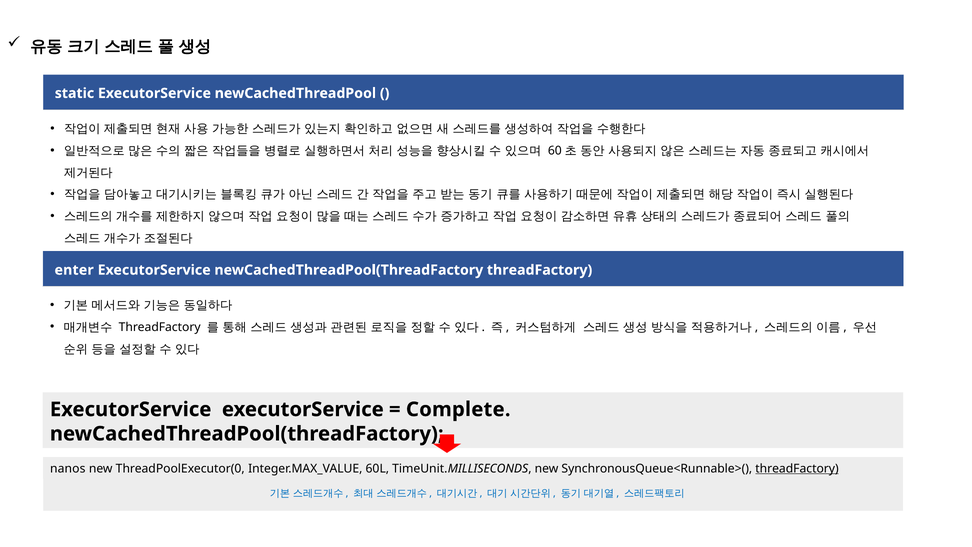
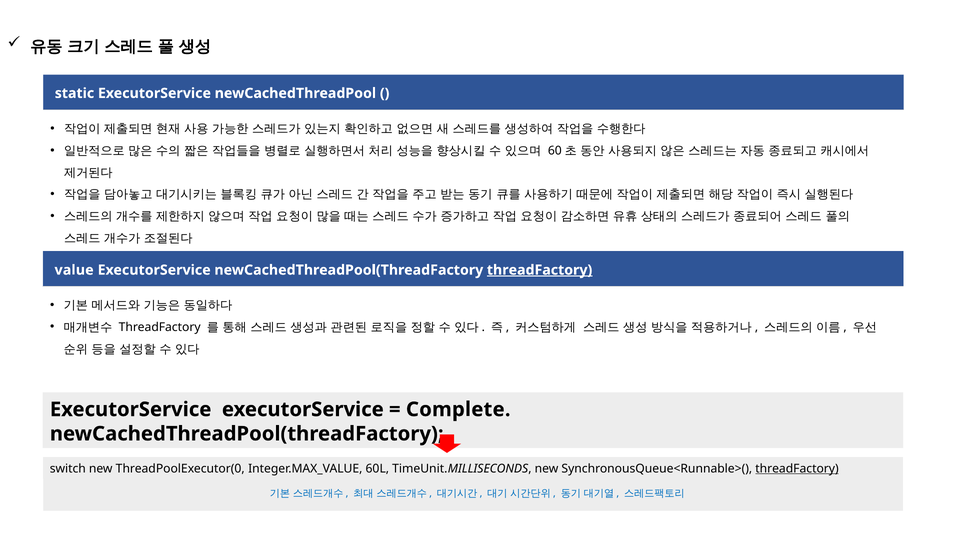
enter: enter -> value
threadFactory at (540, 270) underline: none -> present
nanos: nanos -> switch
